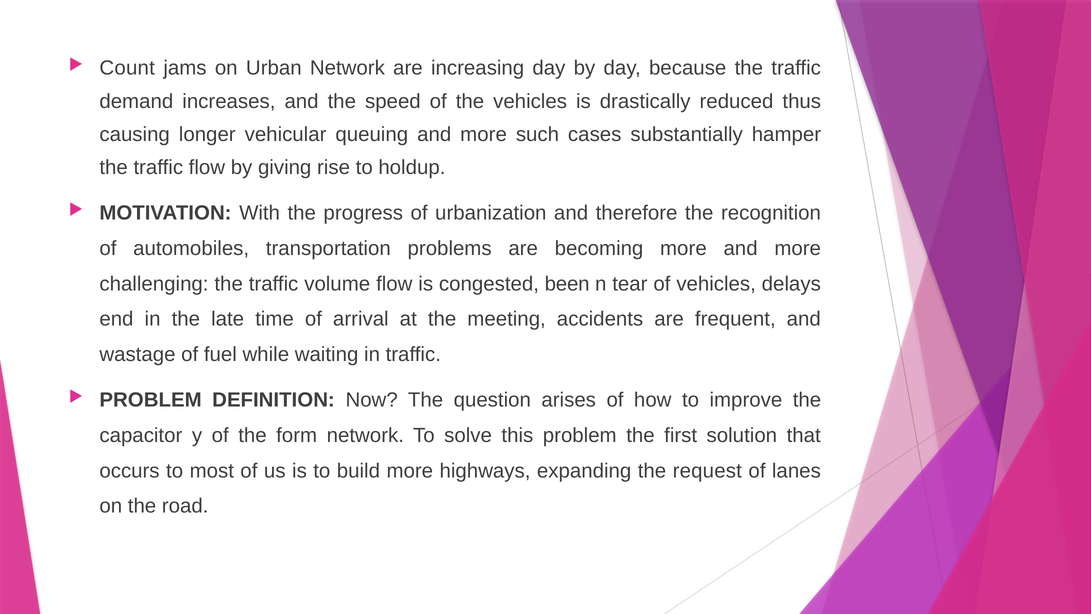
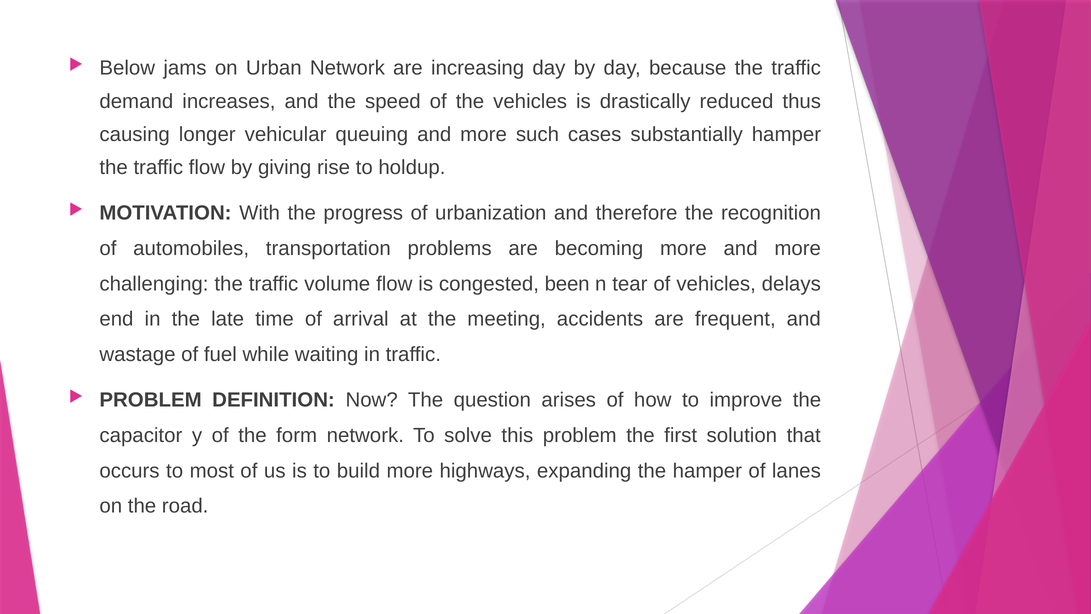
Count: Count -> Below
the request: request -> hamper
